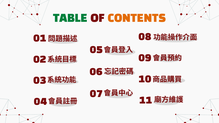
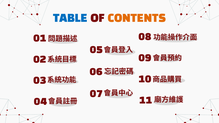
TABLE colour: green -> blue
